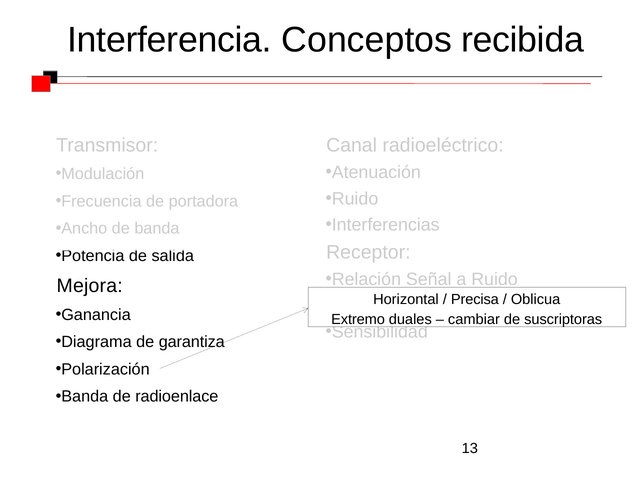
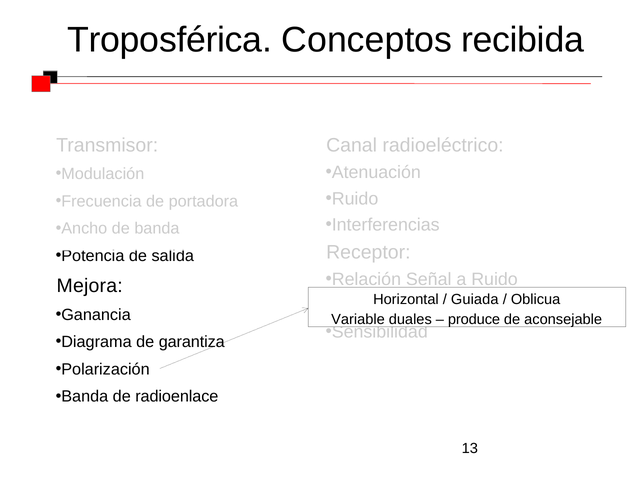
Interferencia: Interferencia -> Troposférica
Precisa: Precisa -> Guiada
Extremo: Extremo -> Variable
cambiar: cambiar -> produce
suscriptoras: suscriptoras -> aconsejable
